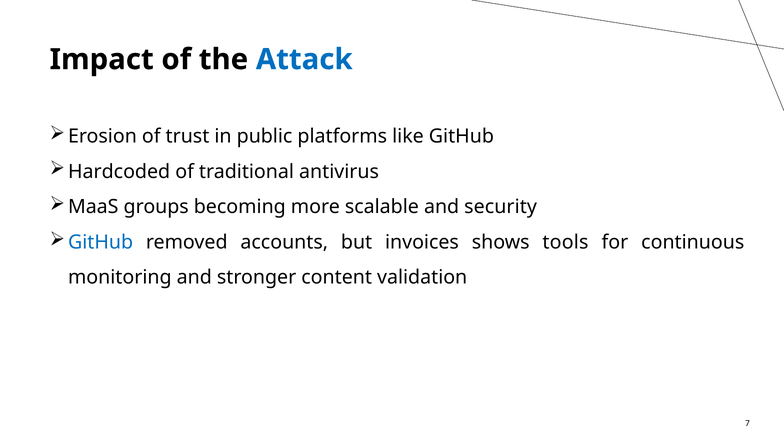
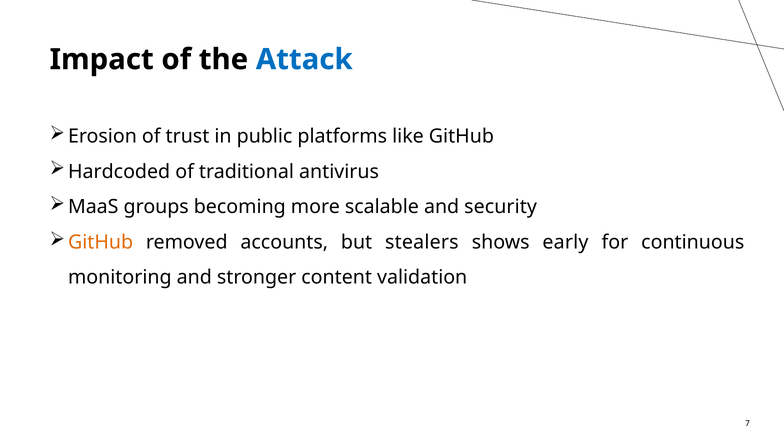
GitHub at (101, 242) colour: blue -> orange
invoices: invoices -> stealers
tools: tools -> early
